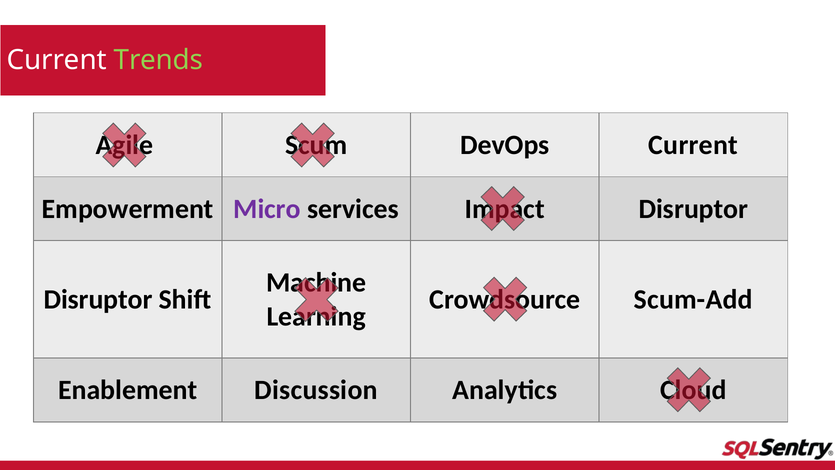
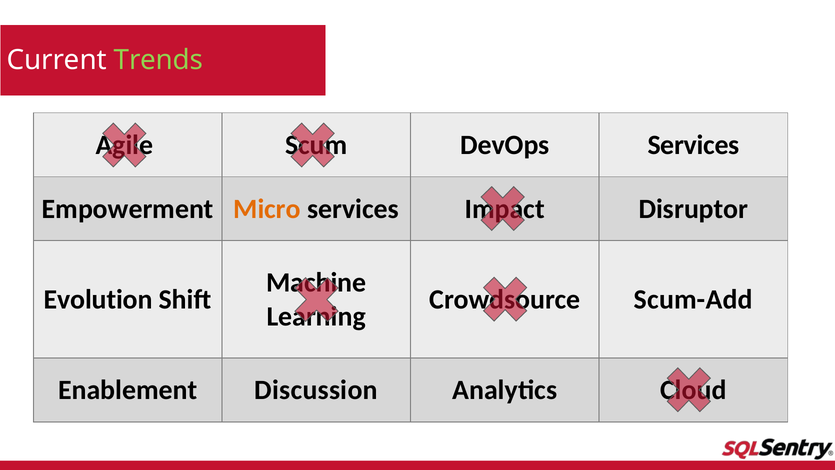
DevOps Current: Current -> Services
Micro colour: purple -> orange
Disruptor at (98, 299): Disruptor -> Evolution
